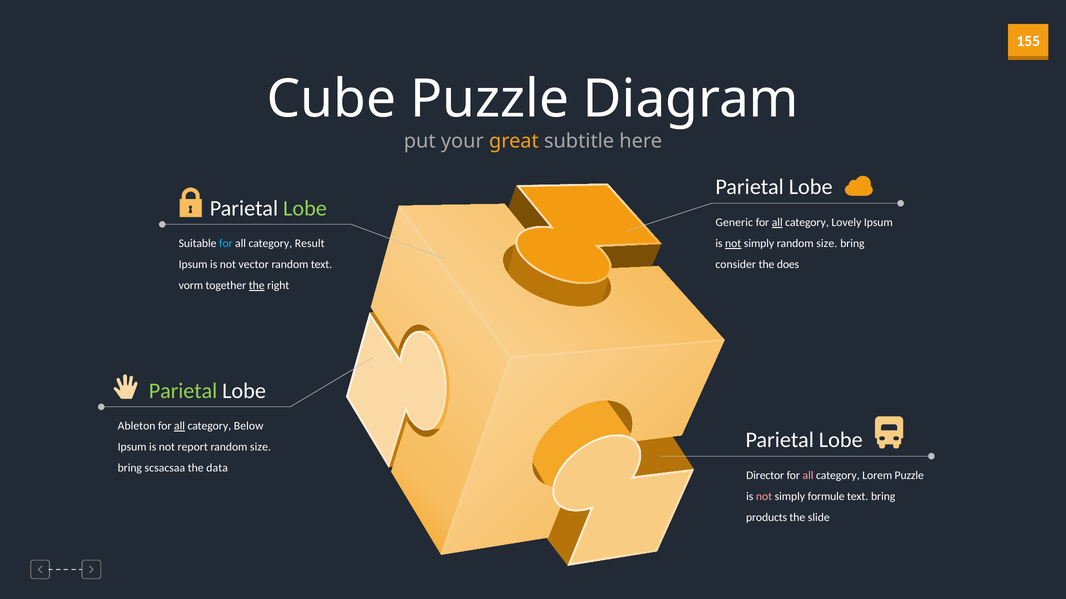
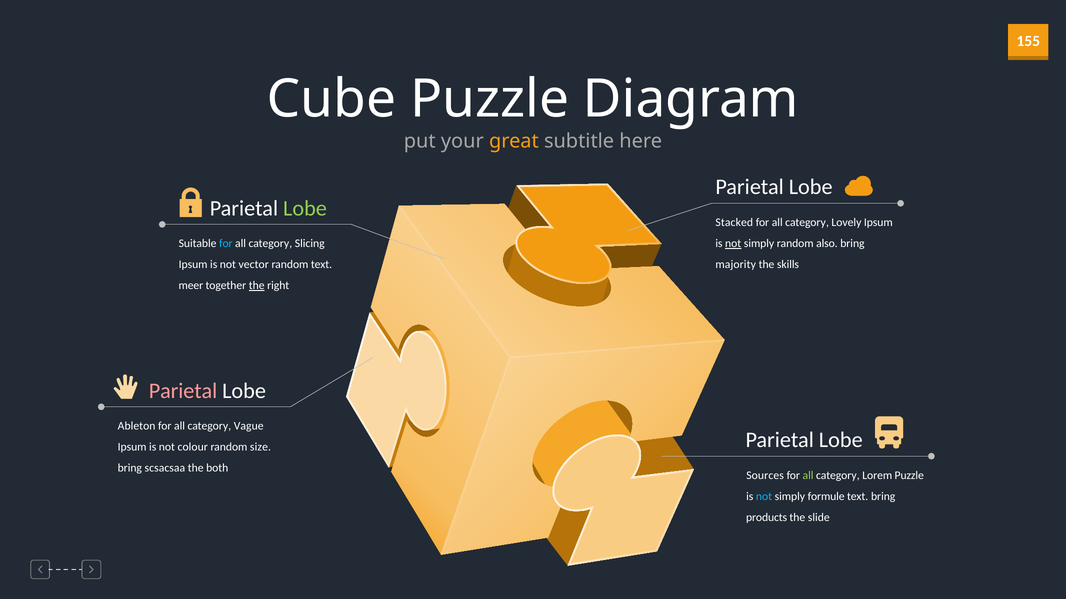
Generic: Generic -> Stacked
all at (777, 223) underline: present -> none
simply random size: size -> also
Result: Result -> Slicing
consider: consider -> majority
does: does -> skills
vorm: vorm -> meer
Parietal at (183, 391) colour: light green -> pink
all at (180, 426) underline: present -> none
Below: Below -> Vague
report: report -> colour
data: data -> both
Director: Director -> Sources
all at (808, 476) colour: pink -> light green
not at (764, 497) colour: pink -> light blue
